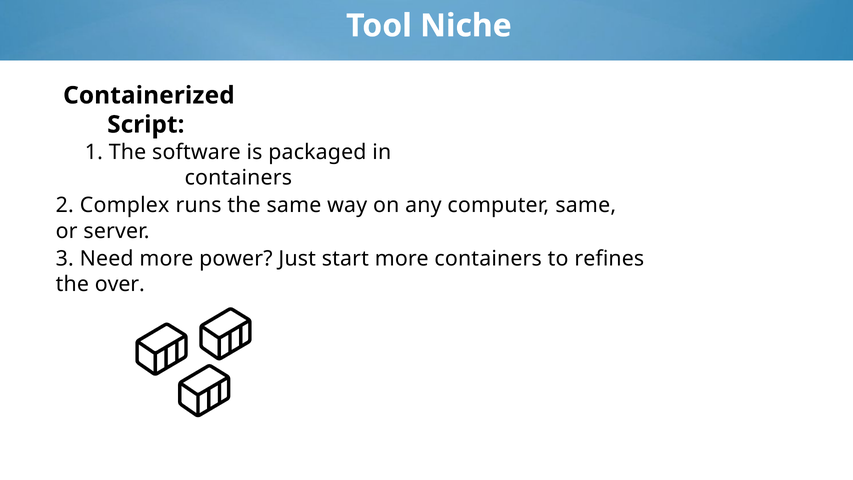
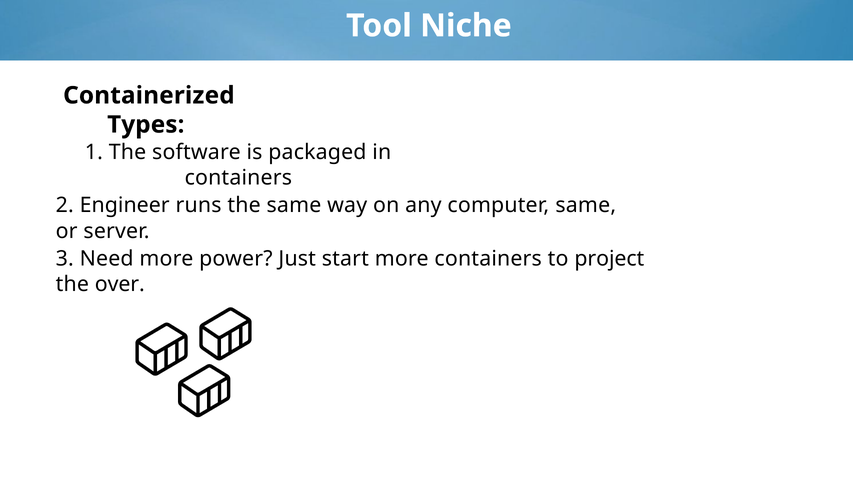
Script: Script -> Types
Complex: Complex -> Engineer
refines: refines -> project
